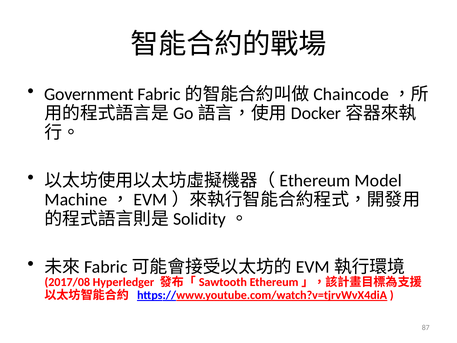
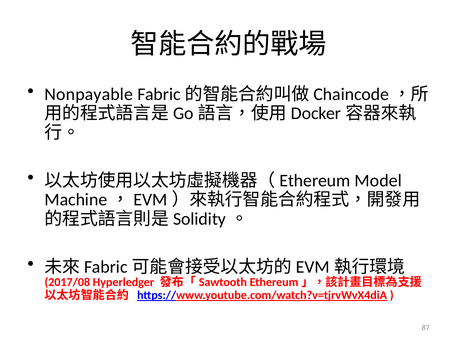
Government: Government -> Nonpayable
